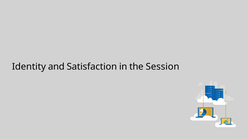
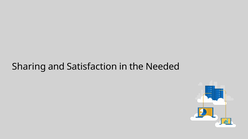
Identity: Identity -> Sharing
Session: Session -> Needed
